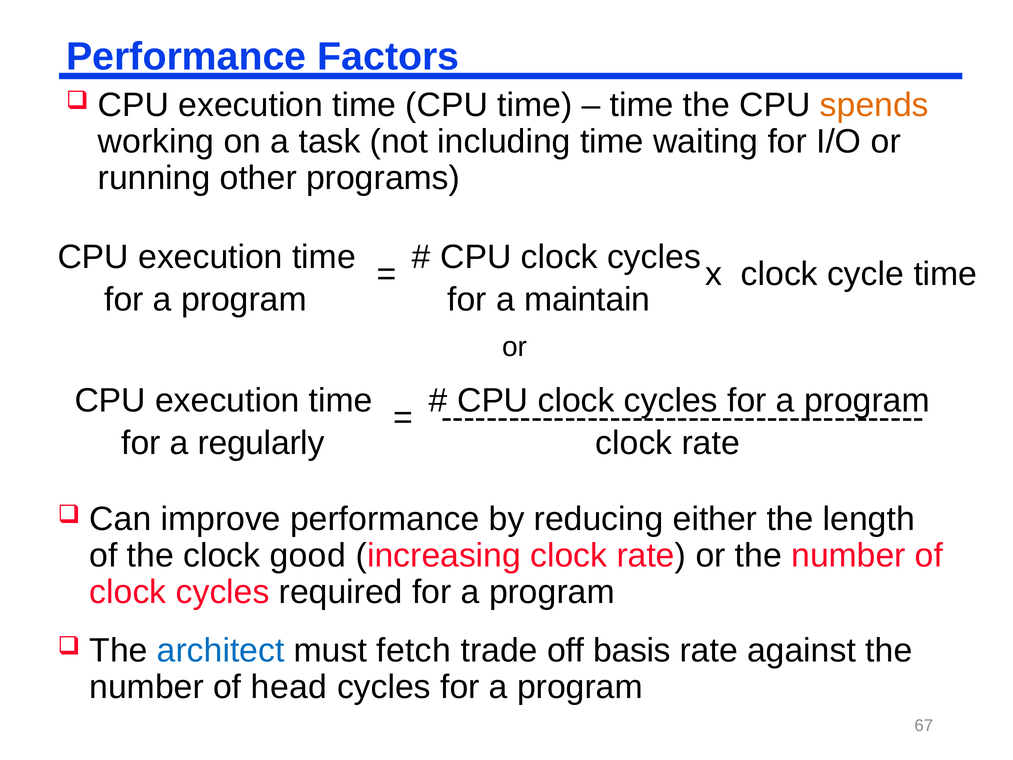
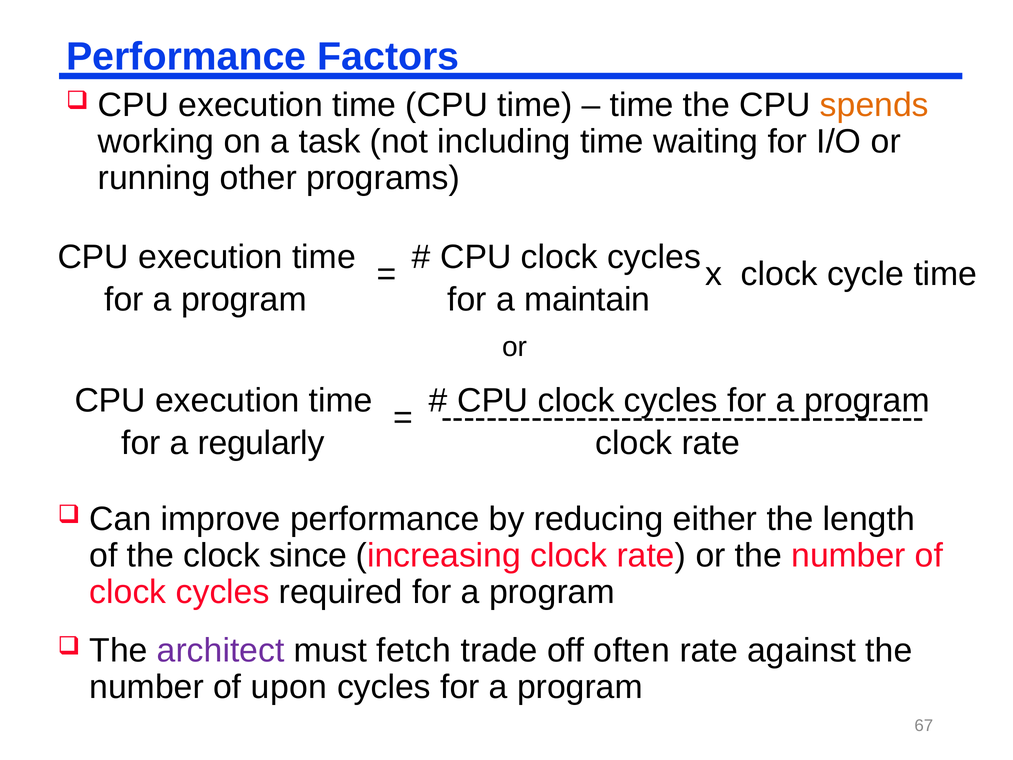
good: good -> since
architect colour: blue -> purple
basis: basis -> often
head: head -> upon
